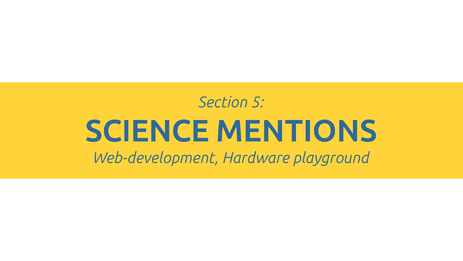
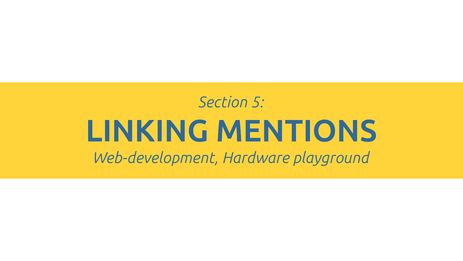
SCIENCE: SCIENCE -> LINKING
